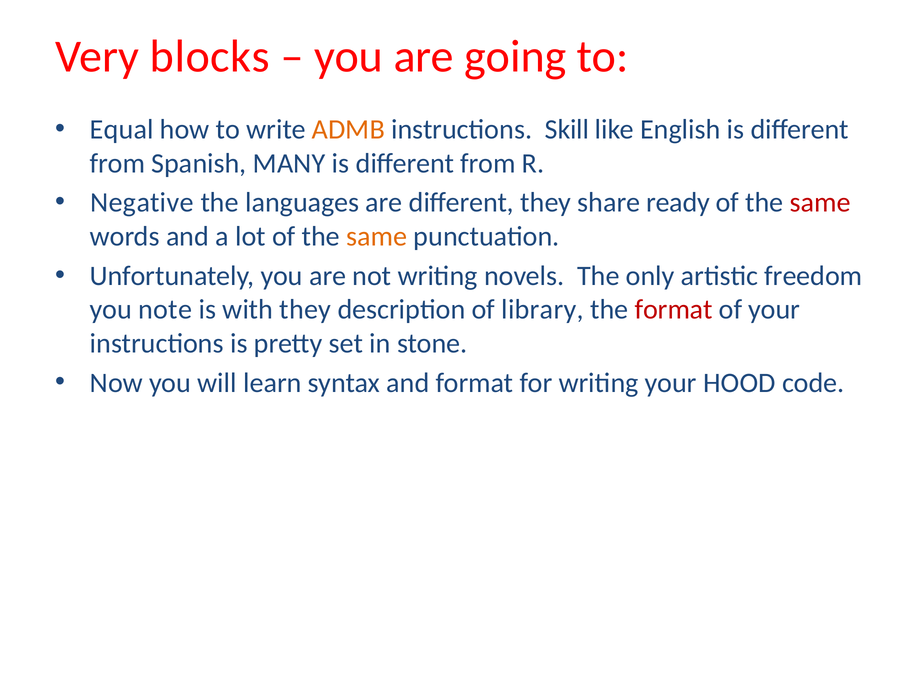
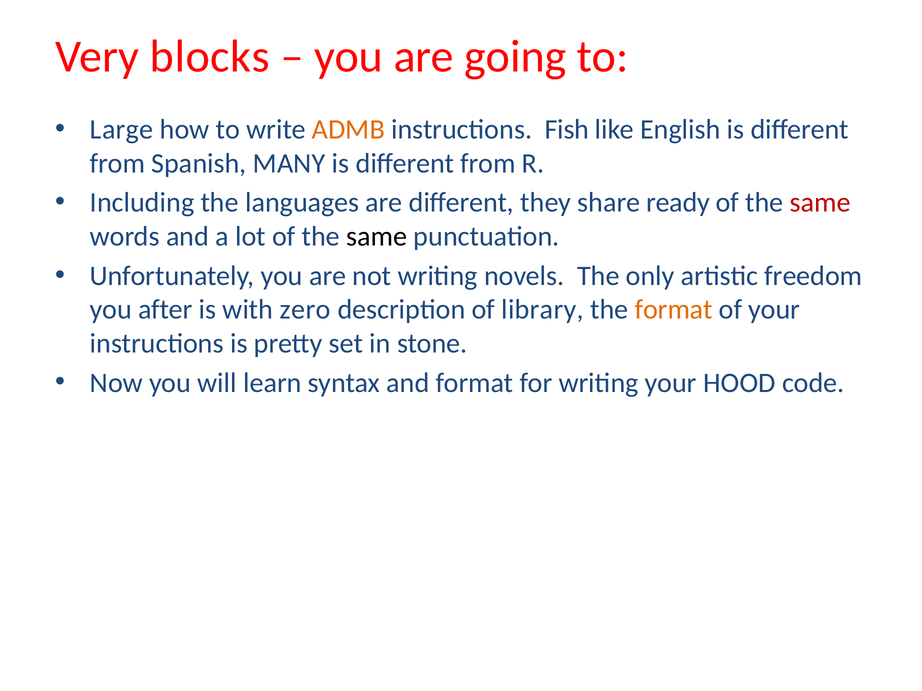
Equal: Equal -> Large
Skill: Skill -> Fish
Negative: Negative -> Including
same at (377, 237) colour: orange -> black
note: note -> after
with they: they -> zero
format at (674, 310) colour: red -> orange
